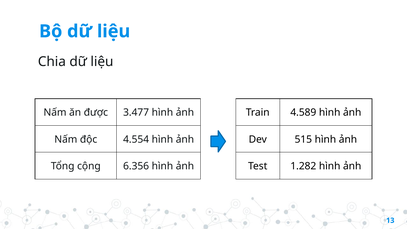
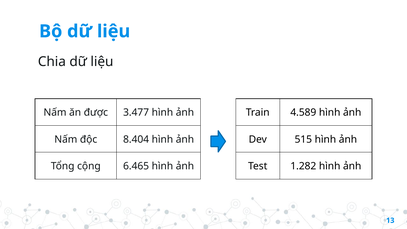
4.554: 4.554 -> 8.404
6.356: 6.356 -> 6.465
